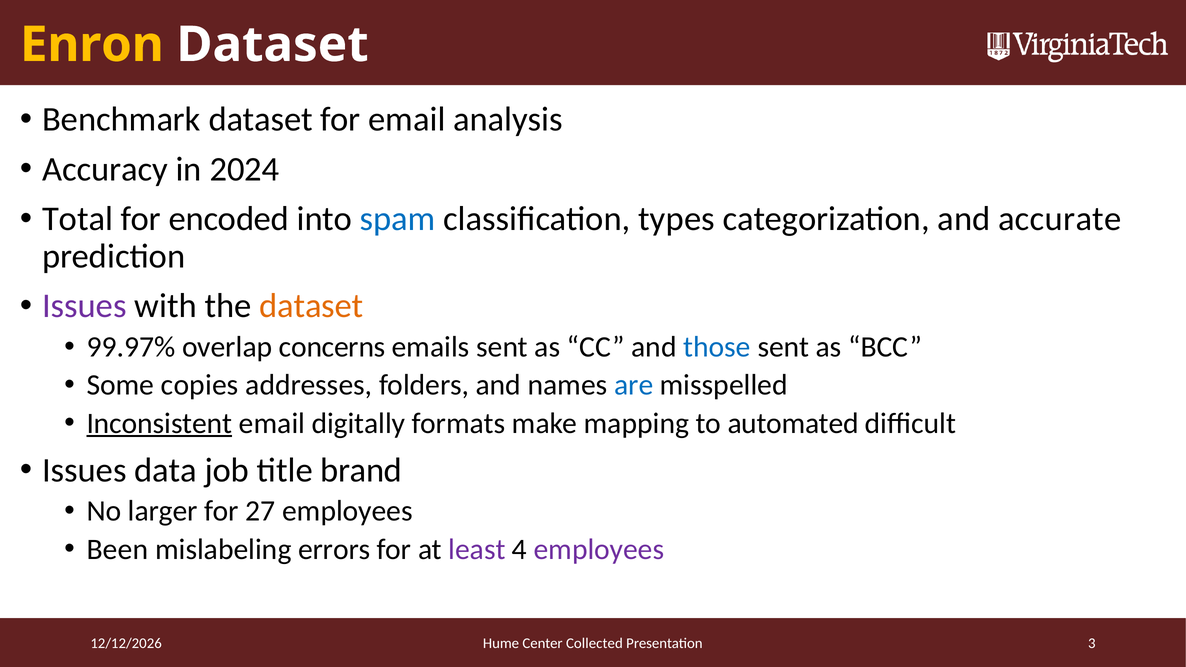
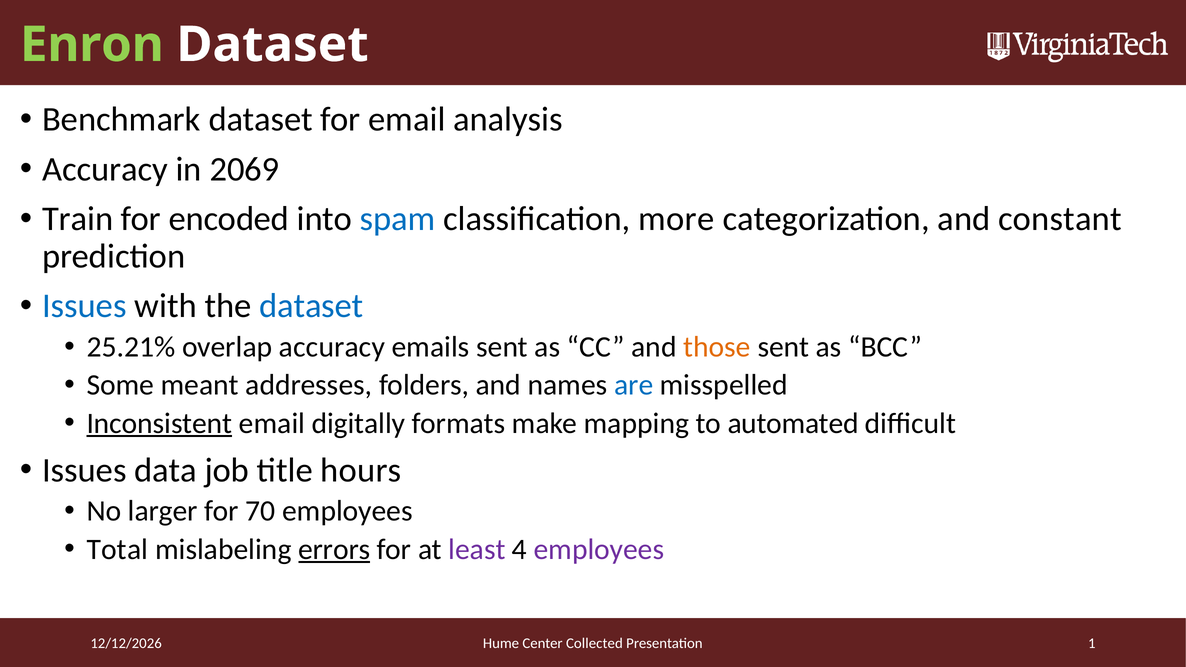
Enron colour: yellow -> light green
2024: 2024 -> 2069
Total: Total -> Train
types: types -> more
accurate: accurate -> constant
Issues at (84, 306) colour: purple -> blue
dataset at (311, 306) colour: orange -> blue
99.97%: 99.97% -> 25.21%
overlap concerns: concerns -> accuracy
those colour: blue -> orange
copies: copies -> meant
brand: brand -> hours
27: 27 -> 70
Been: Been -> Total
errors underline: none -> present
3: 3 -> 1
